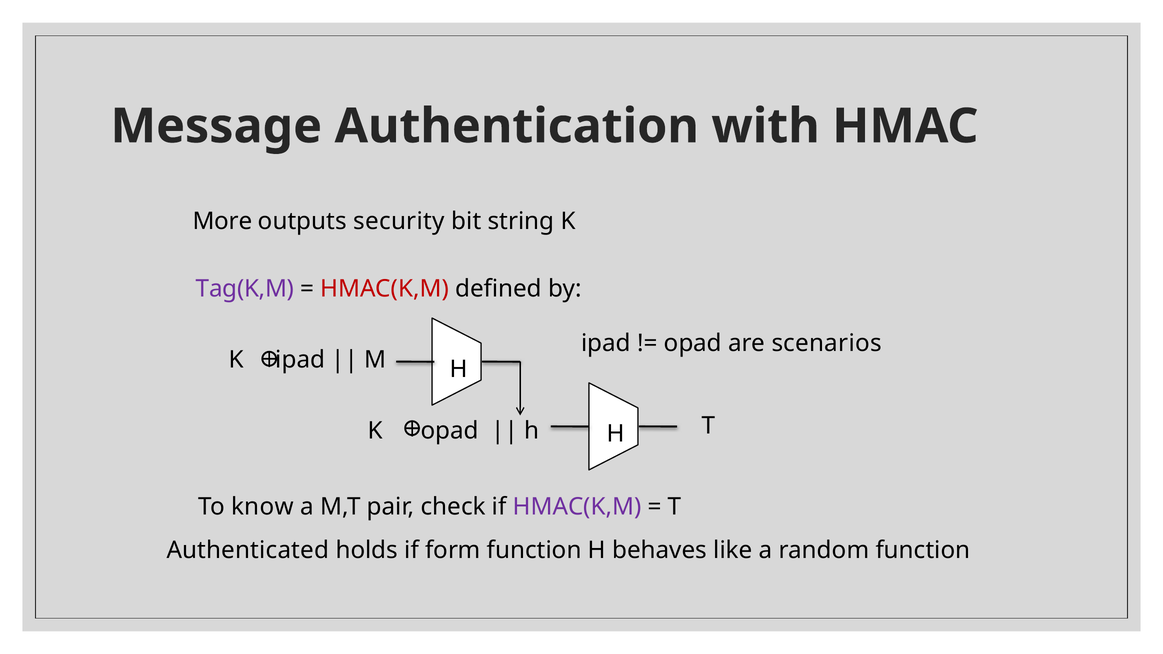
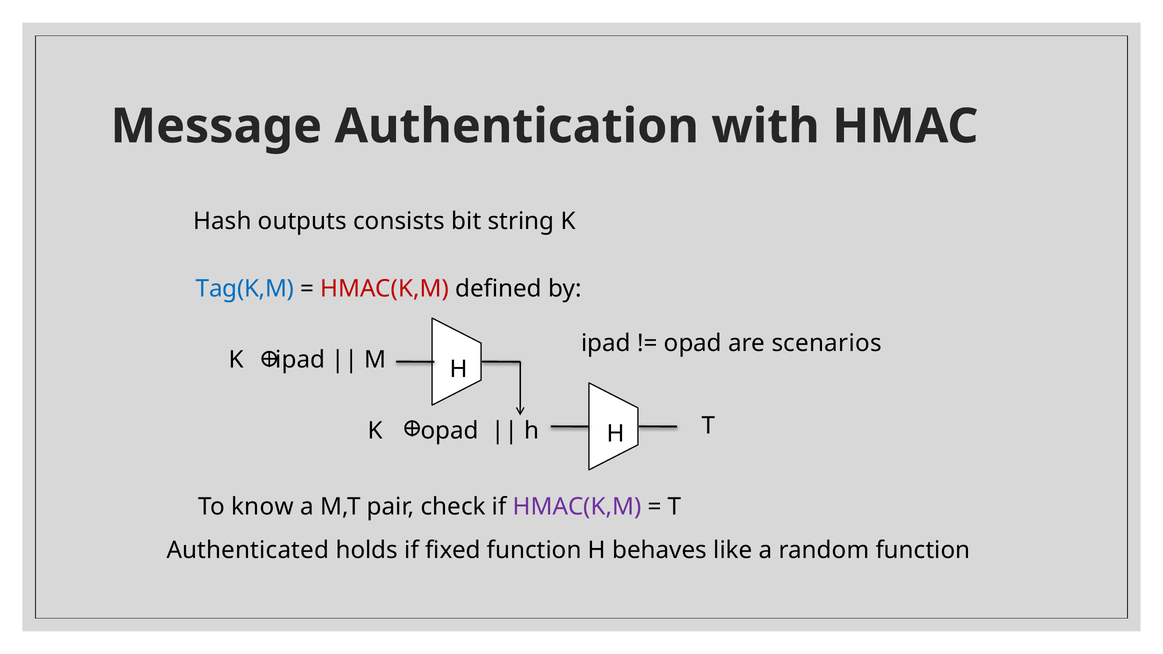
More: More -> Hash
security: security -> consists
Tag(K,M colour: purple -> blue
form: form -> fixed
